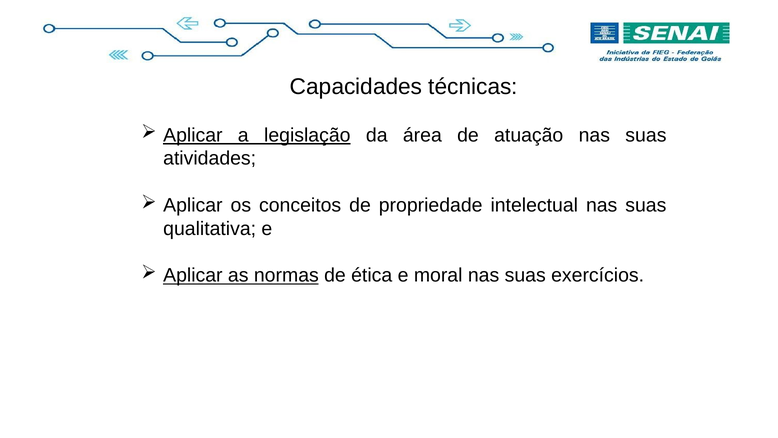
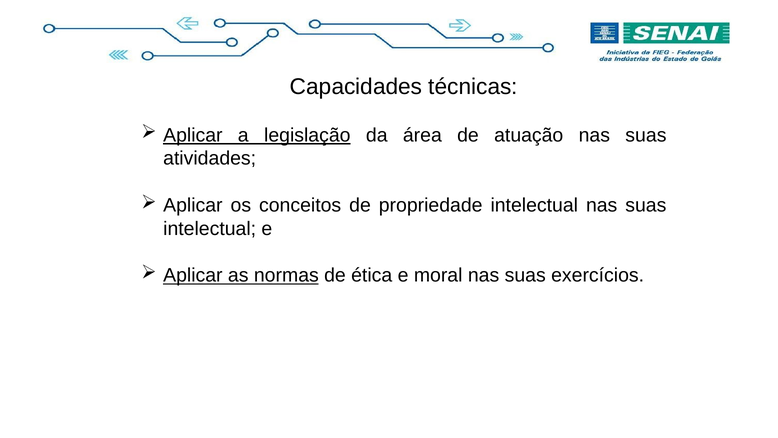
qualitativa at (210, 228): qualitativa -> intelectual
